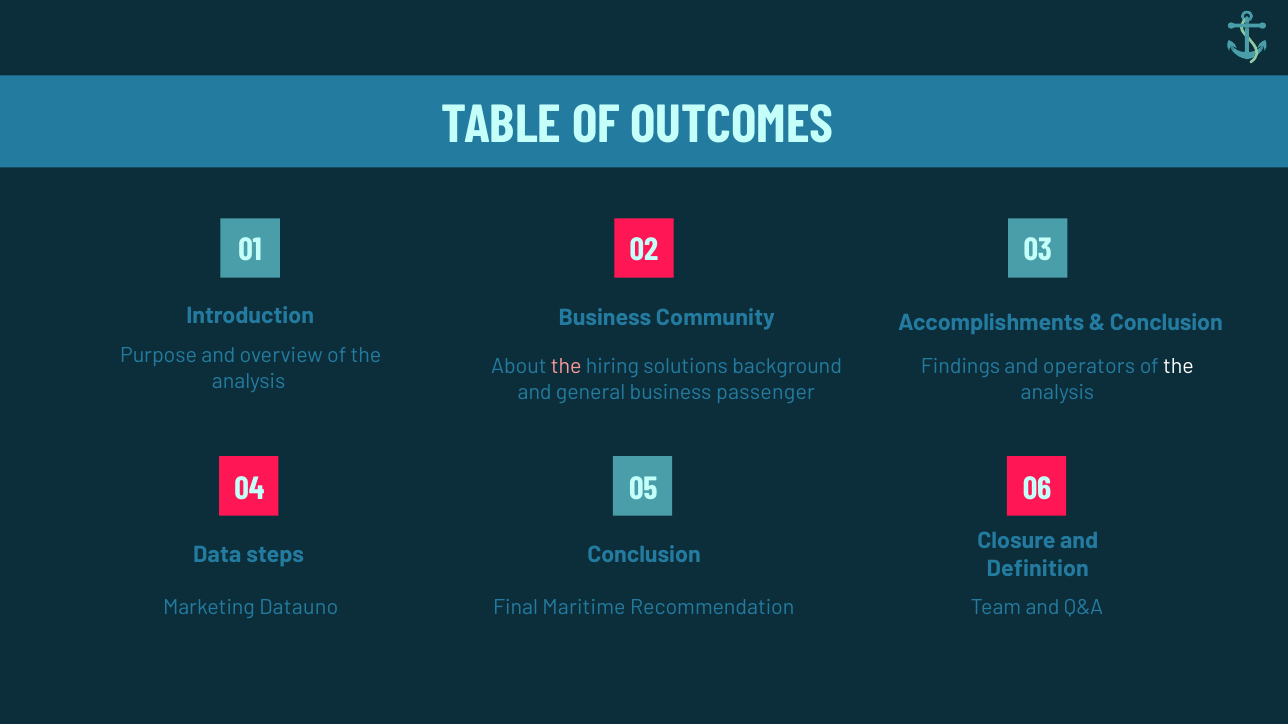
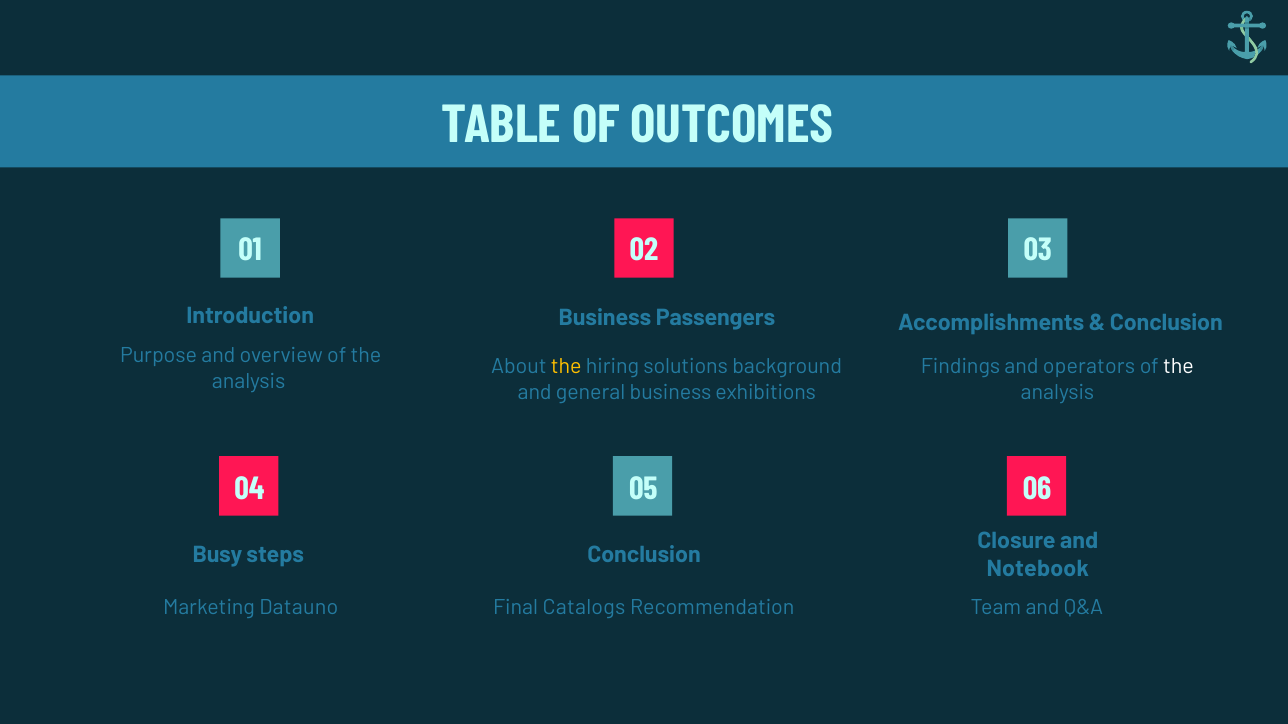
Community: Community -> Passengers
the at (566, 367) colour: pink -> yellow
passenger: passenger -> exhibitions
Data: Data -> Busy
Definition: Definition -> Notebook
Maritime: Maritime -> Catalogs
